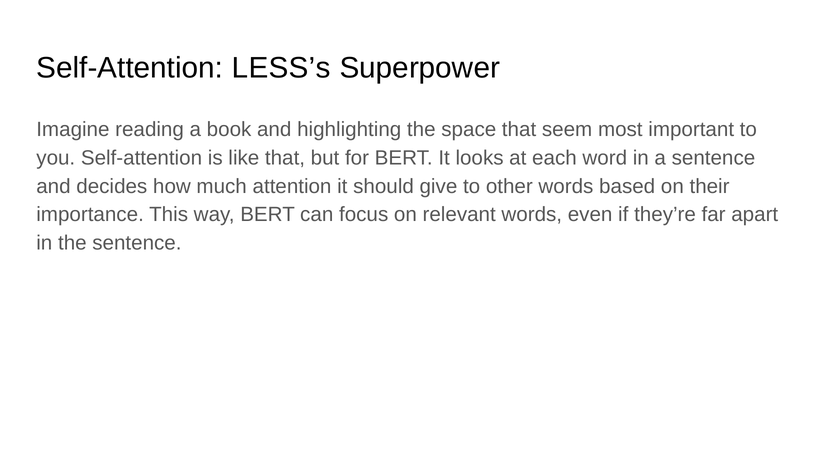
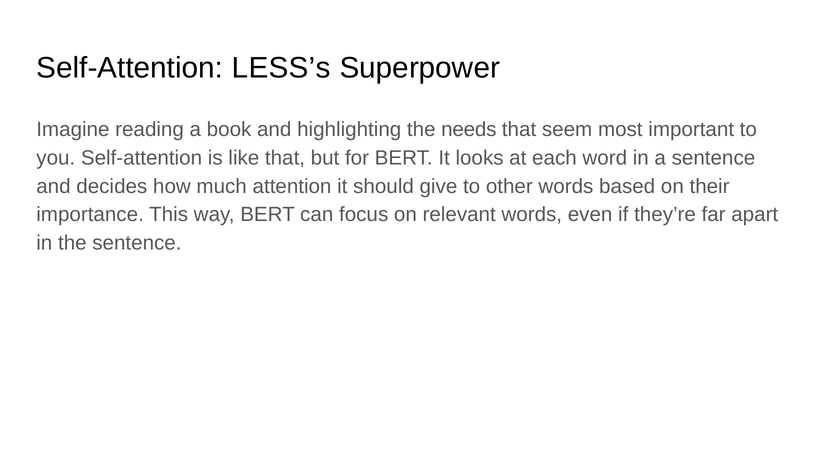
space: space -> needs
